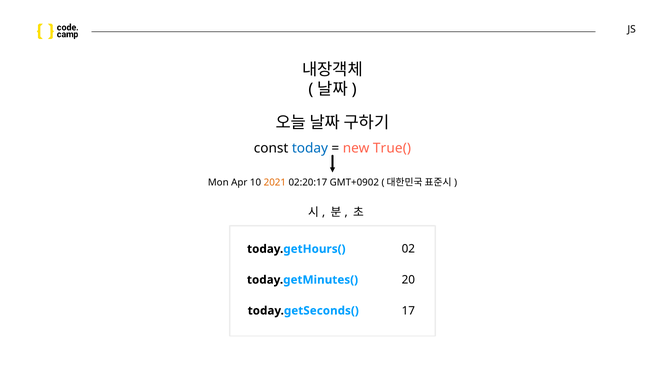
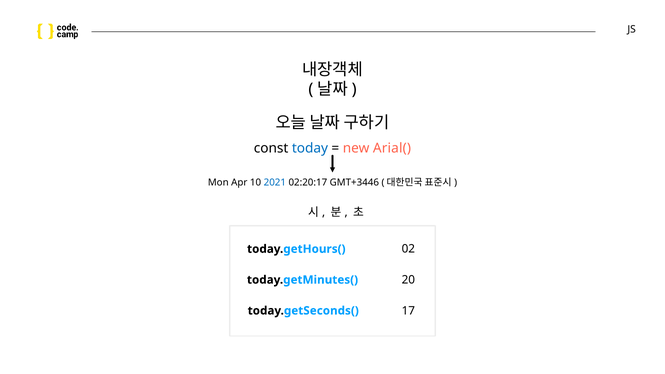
True(: True( -> Arial(
2021 colour: orange -> blue
GMT+0902: GMT+0902 -> GMT+3446
